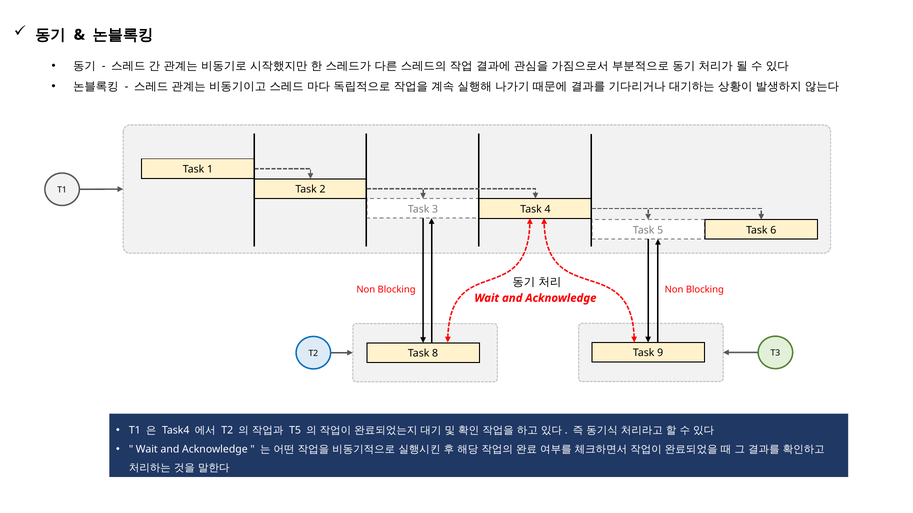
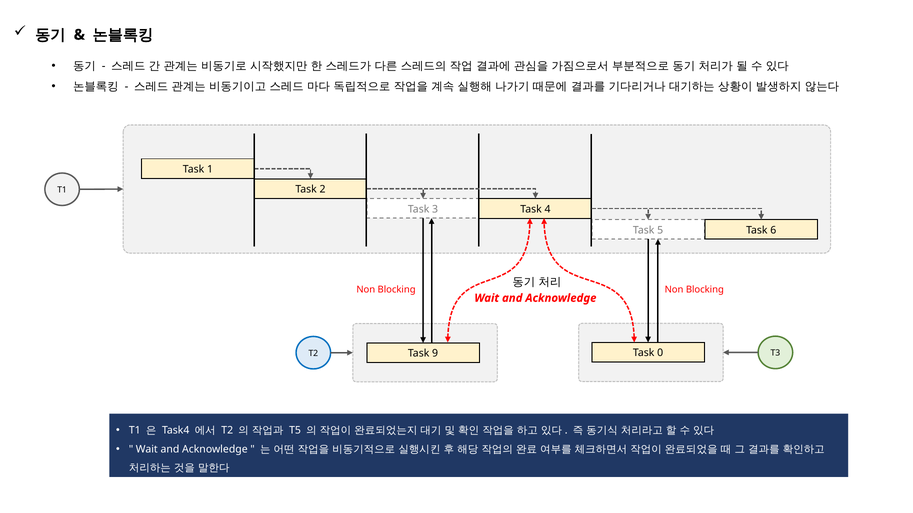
9: 9 -> 0
8: 8 -> 9
